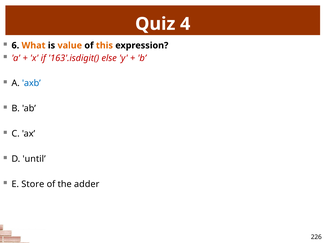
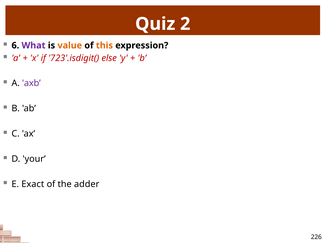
4: 4 -> 2
What colour: orange -> purple
163'.isdigit(: 163'.isdigit( -> 723'.isdigit(
axb colour: blue -> purple
until: until -> your
Store: Store -> Exact
